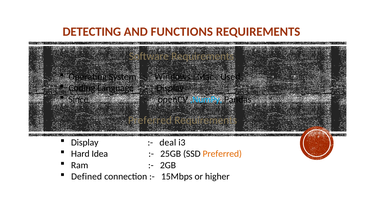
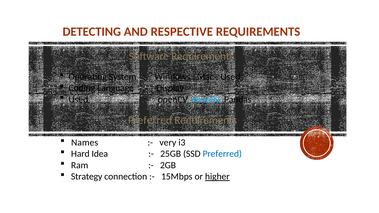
FUNCTIONS: FUNCTIONS -> RESPECTIVE
Since at (78, 100): Since -> Used
Display at (85, 143): Display -> Names
deal: deal -> very
Preferred at (222, 154) colour: orange -> blue
Defined: Defined -> Strategy
higher underline: none -> present
